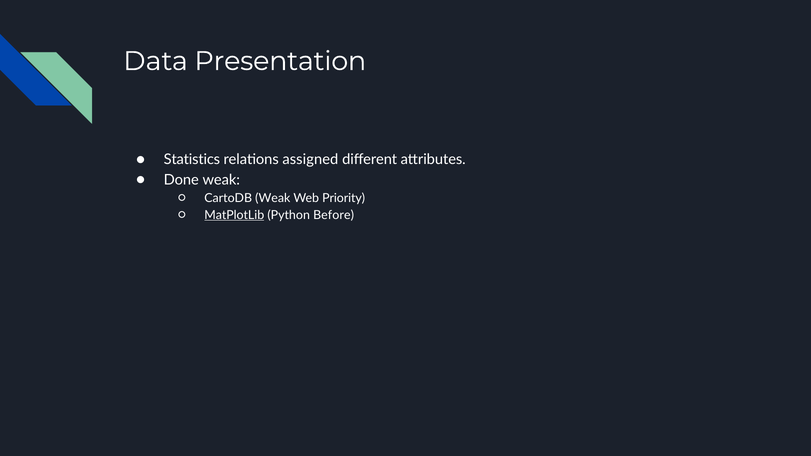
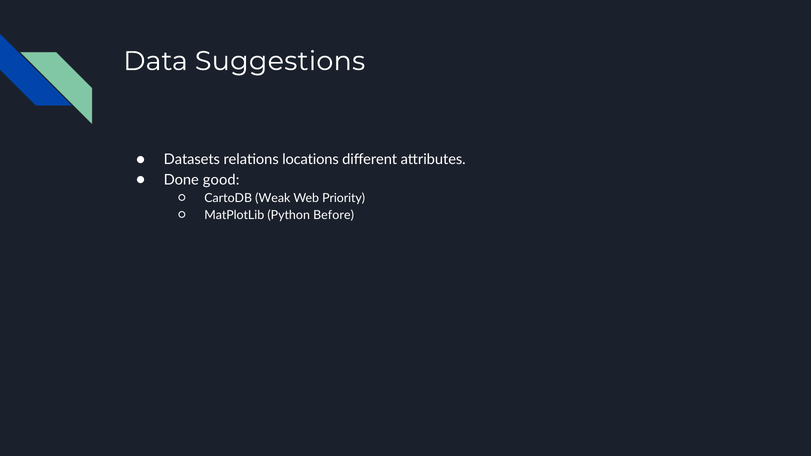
Presentation: Presentation -> Suggestions
Statistics: Statistics -> Datasets
assigned: assigned -> locations
Done weak: weak -> good
MatPlotLib underline: present -> none
